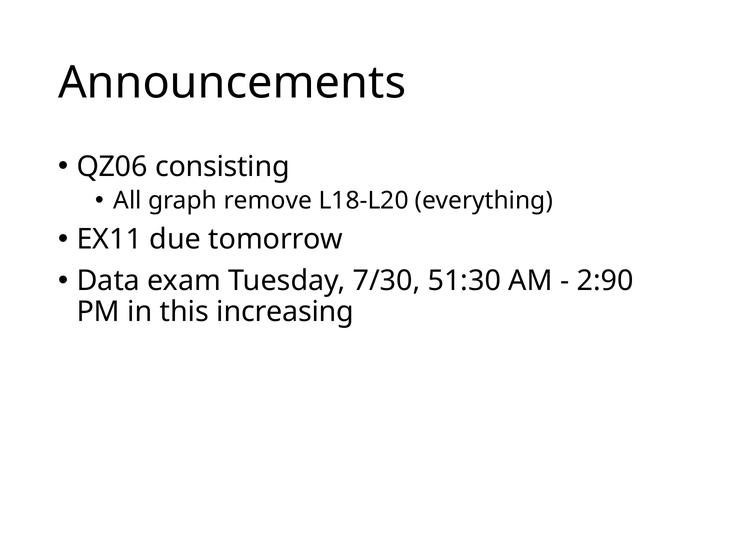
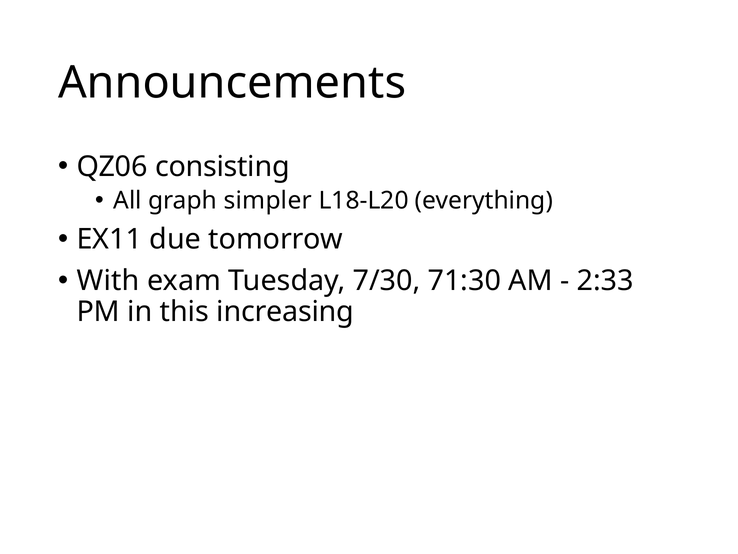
remove: remove -> simpler
Data: Data -> With
51:30: 51:30 -> 71:30
2:90: 2:90 -> 2:33
